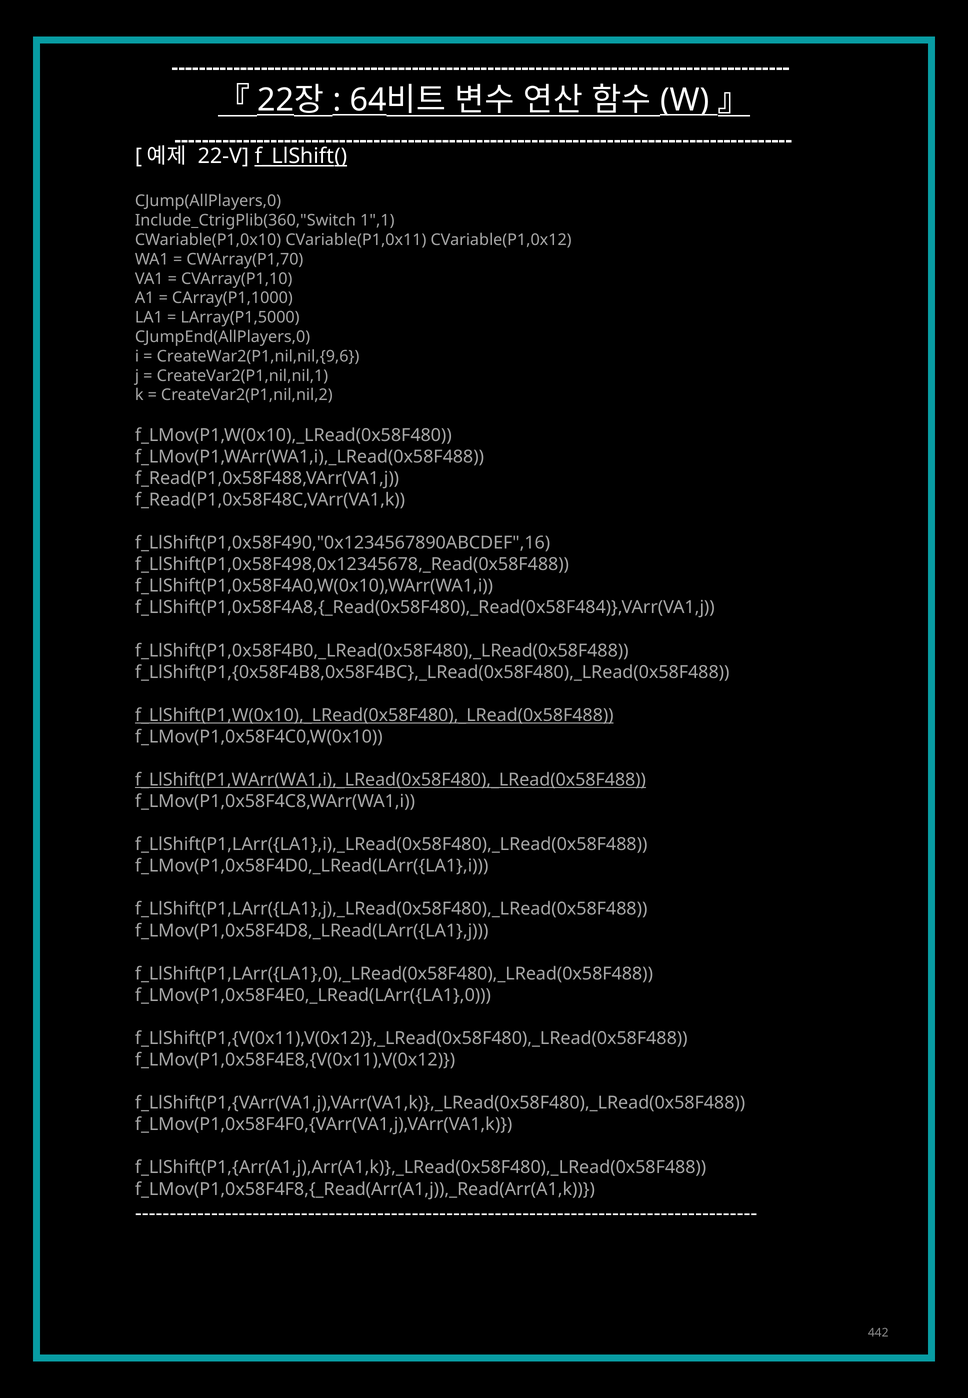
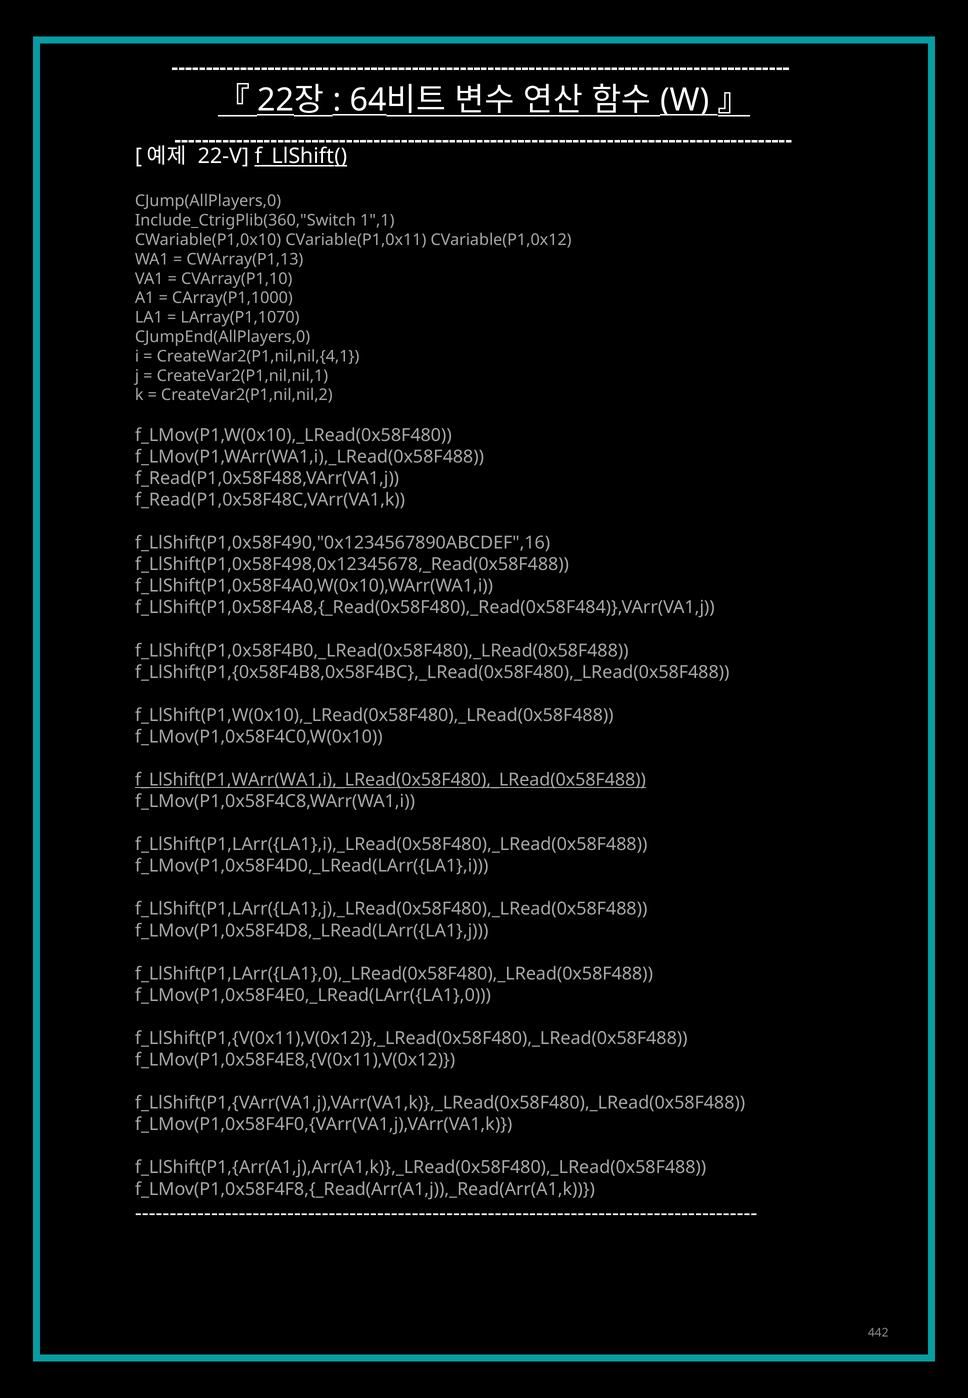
CWArray(P1,70: CWArray(P1,70 -> CWArray(P1,13
LArray(P1,5000: LArray(P1,5000 -> LArray(P1,1070
CreateWar2(P1,nil,nil,{9,6: CreateWar2(P1,nil,nil,{9,6 -> CreateWar2(P1,nil,nil,{4,1
f_LlShift(P1,W(0x10),_LRead(0x58F480),_LRead(0x58F488 underline: present -> none
